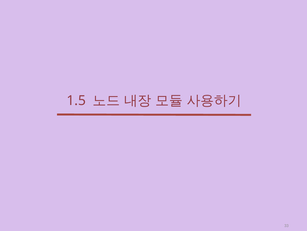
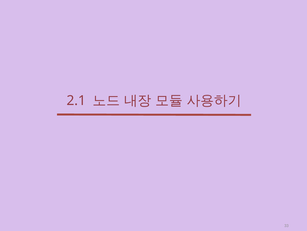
1.5: 1.5 -> 2.1
